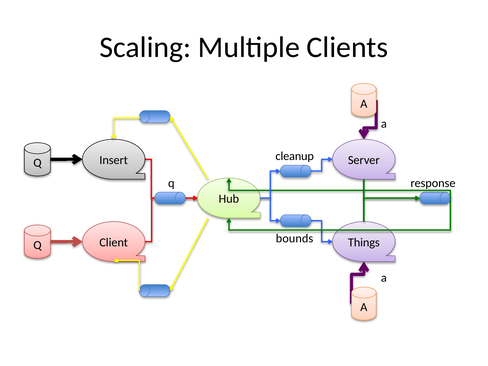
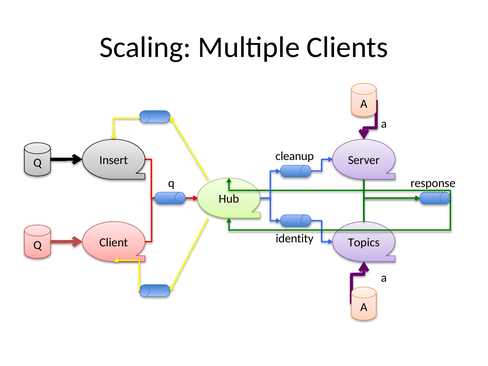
bounds: bounds -> identity
Things: Things -> Topics
